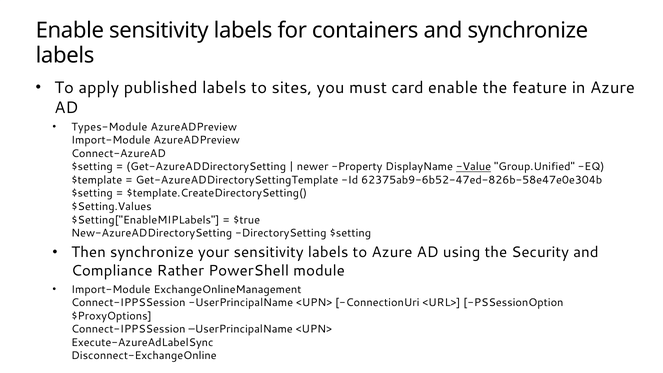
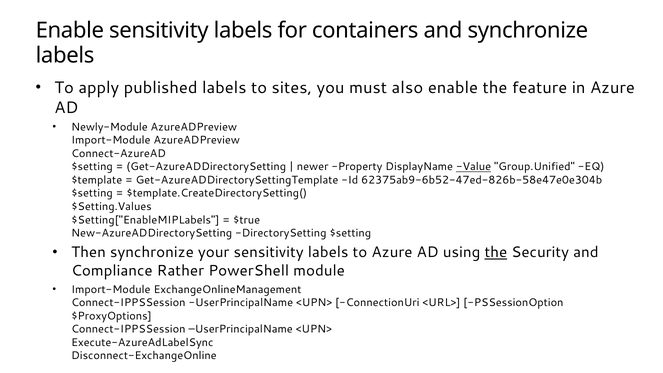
card: card -> also
Types-Module: Types-Module -> Newly-Module
the at (496, 252) underline: none -> present
